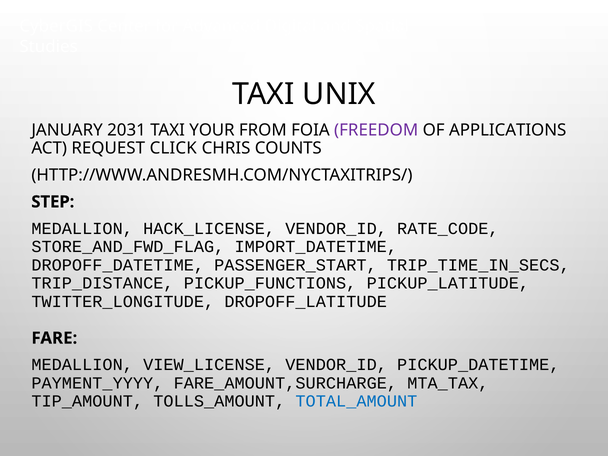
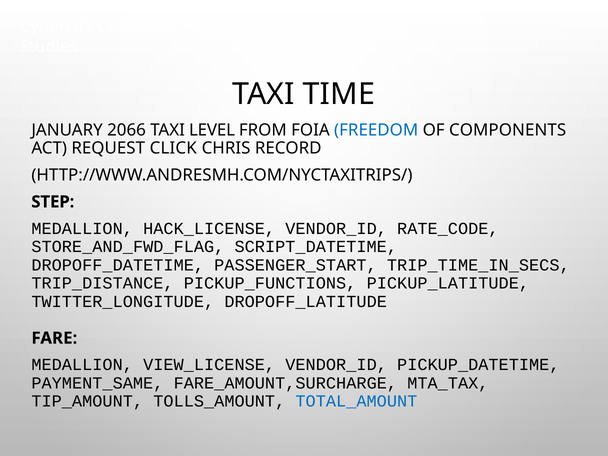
UNIX: UNIX -> TIME
2031: 2031 -> 2066
YOUR: YOUR -> LEVEL
FREEDOM colour: purple -> blue
APPLICATIONS: APPLICATIONS -> COMPONENTS
COUNTS: COUNTS -> RECORD
IMPORT_DATETIME: IMPORT_DATETIME -> SCRIPT_DATETIME
PAYMENT_YYYY: PAYMENT_YYYY -> PAYMENT_SAME
